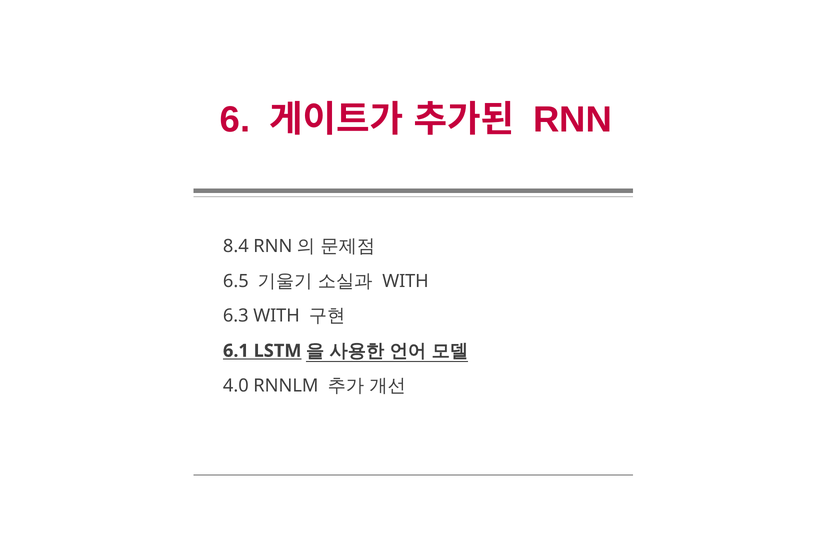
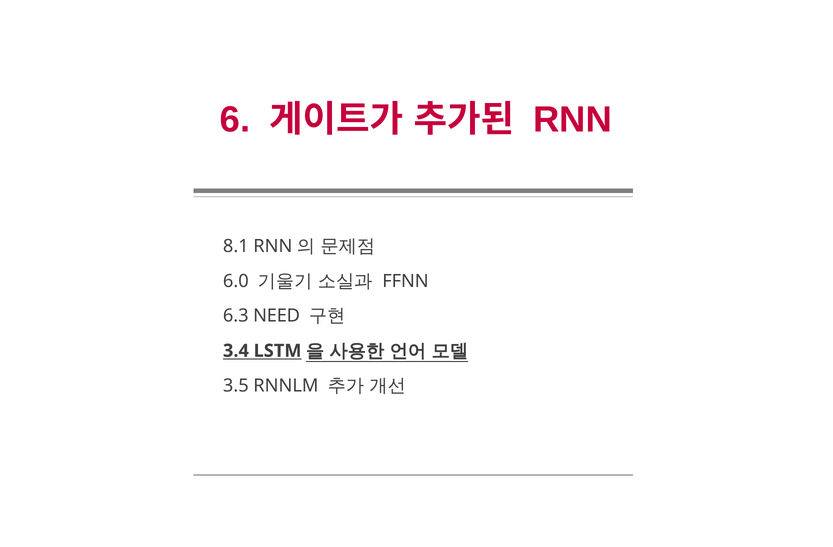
8.4: 8.4 -> 8.1
6.5: 6.5 -> 6.0
WITH at (406, 281): WITH -> FFNN
6.3 WITH: WITH -> NEED
6.1: 6.1 -> 3.4
4.0: 4.0 -> 3.5
